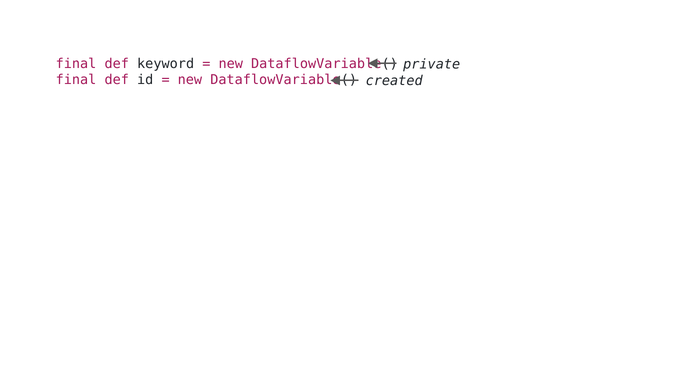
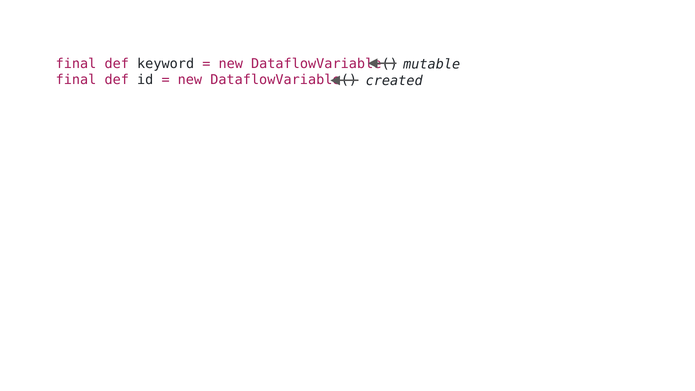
private: private -> mutable
